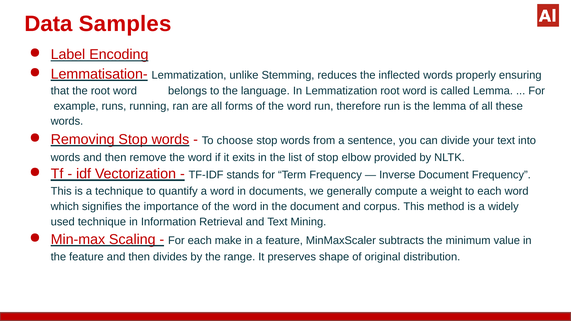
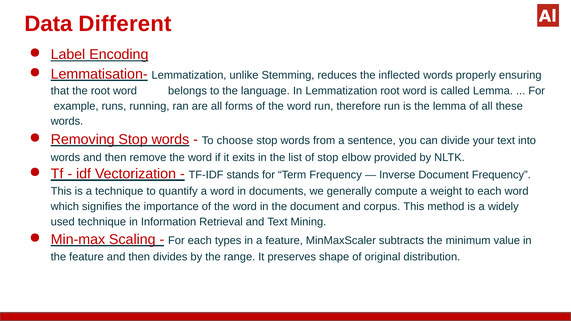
Samples: Samples -> Different
make: make -> types
